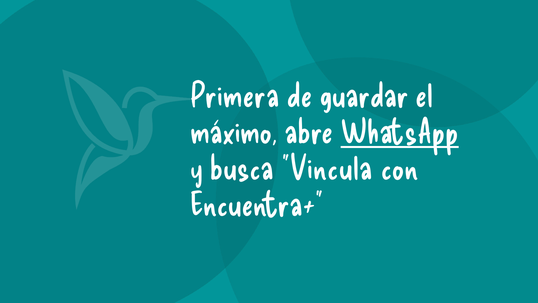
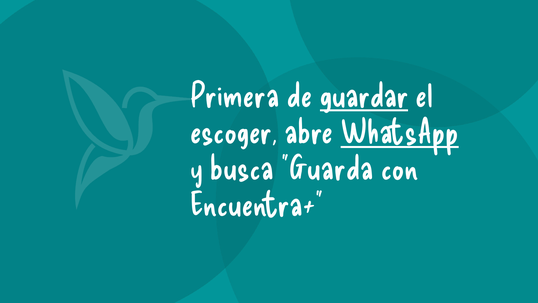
guardar underline: none -> present
máximo: máximo -> escoger
Vincula: Vincula -> Guarda
